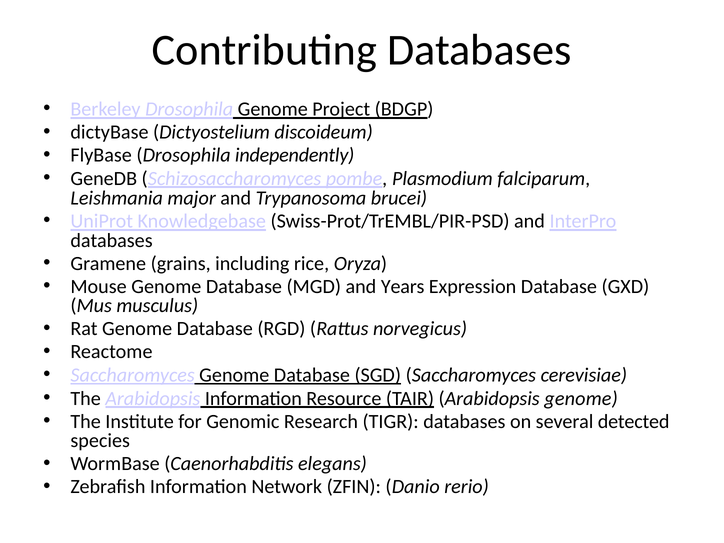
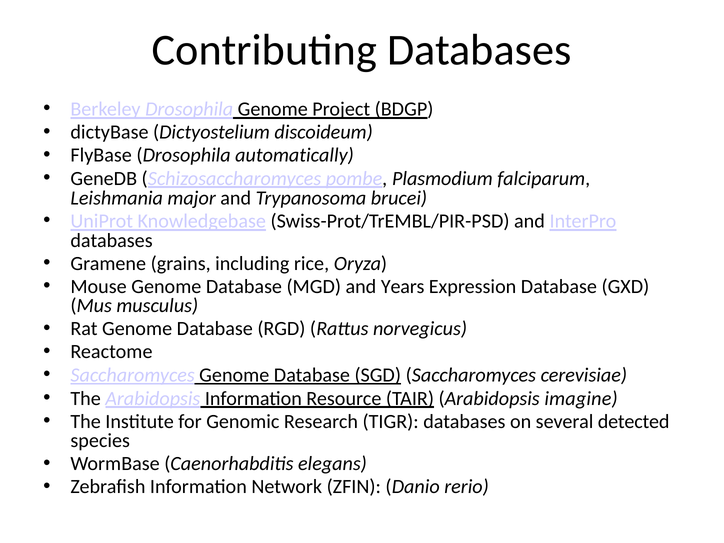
independently: independently -> automatically
Arabidopsis genome: genome -> imagine
